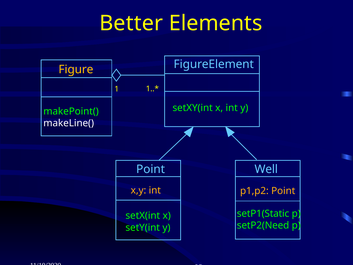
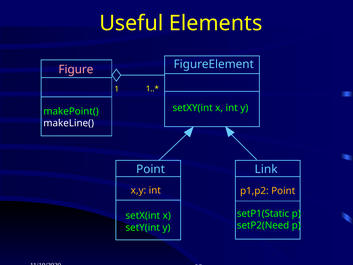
Better: Better -> Useful
Figure colour: yellow -> pink
Well: Well -> Link
